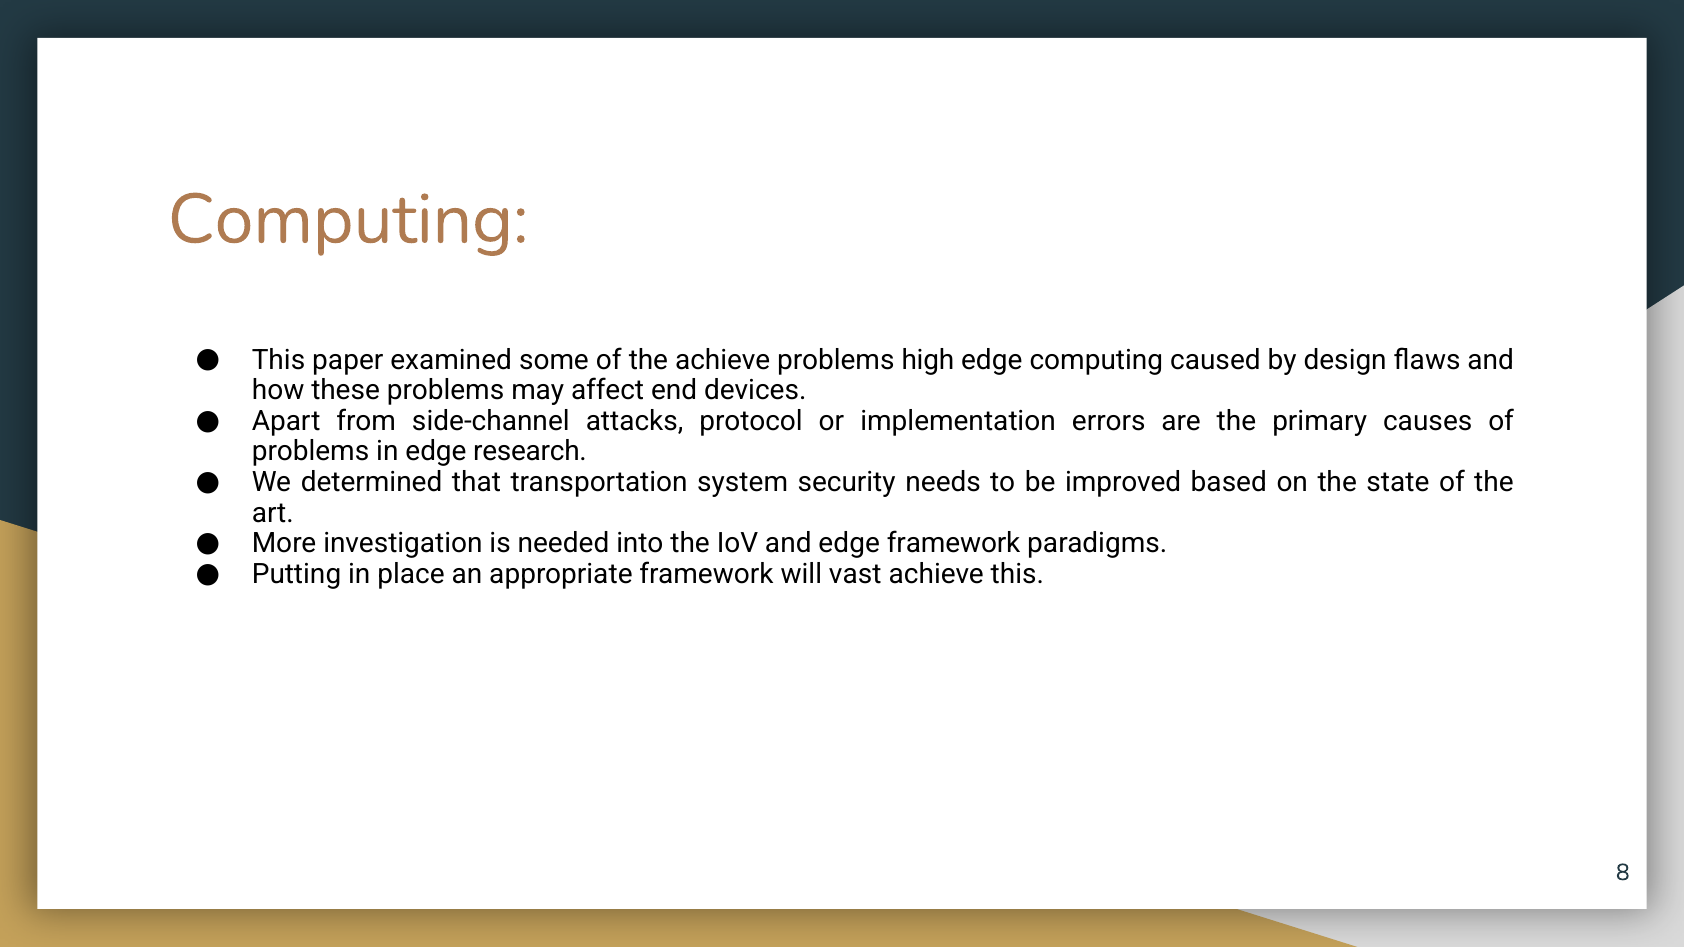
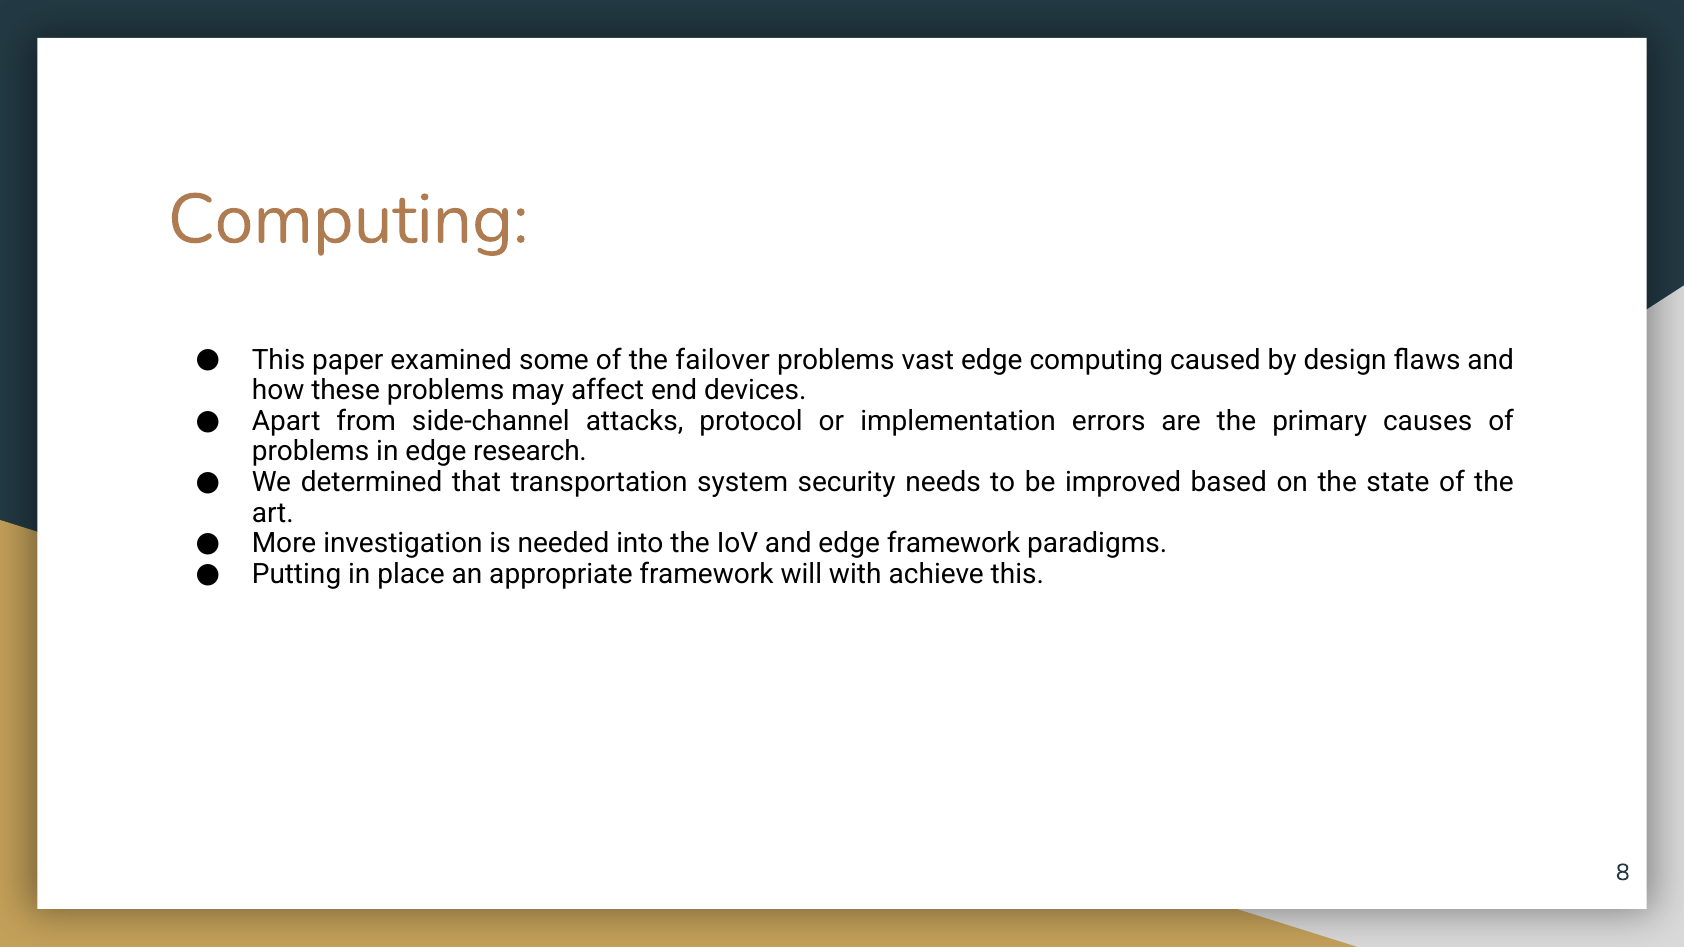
the achieve: achieve -> failover
high: high -> vast
vast: vast -> with
